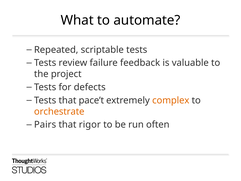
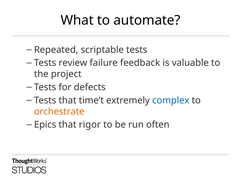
pace’t: pace’t -> time’t
complex colour: orange -> blue
Pairs: Pairs -> Epics
